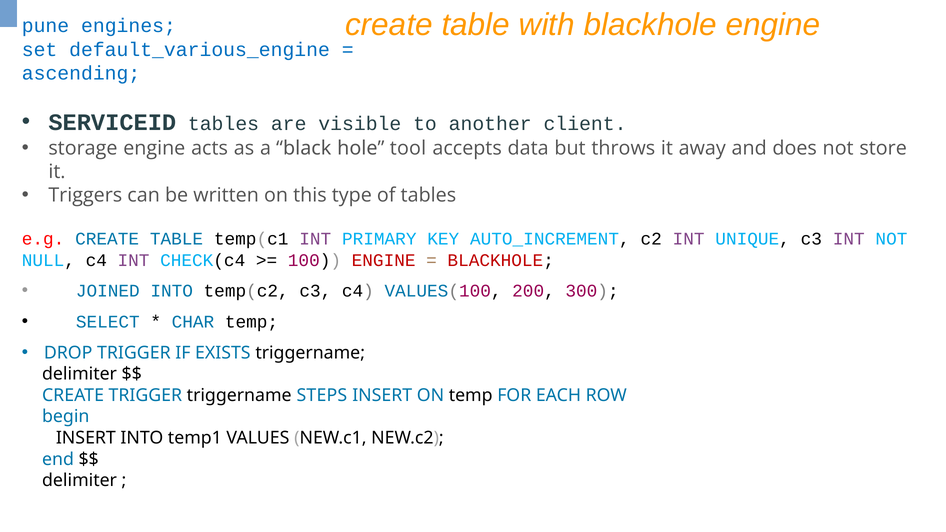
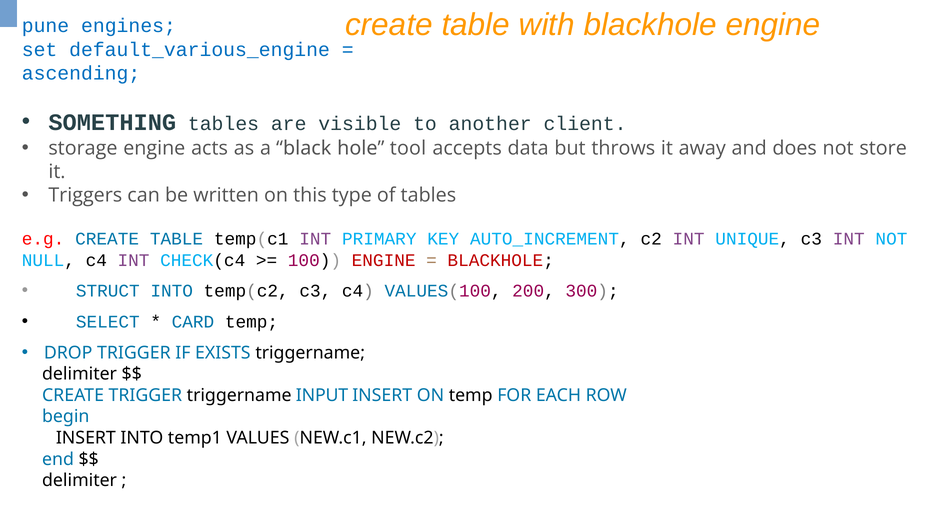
SERVICEID: SERVICEID -> SOMETHING
JOINED: JOINED -> STRUCT
CHAR: CHAR -> CARD
STEPS: STEPS -> INPUT
